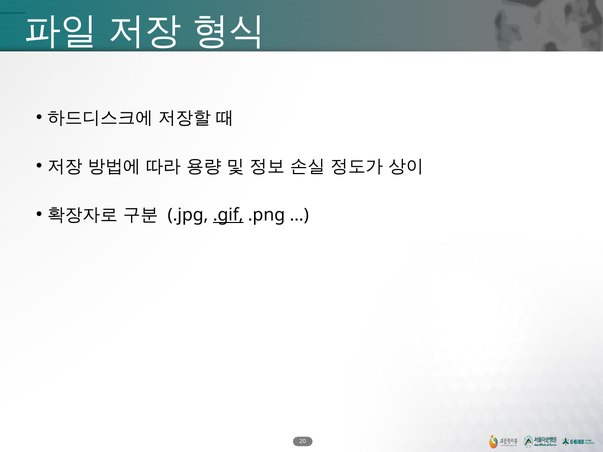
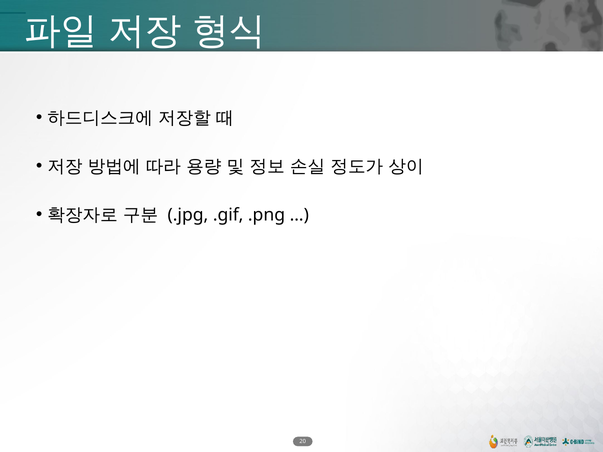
.gif underline: present -> none
